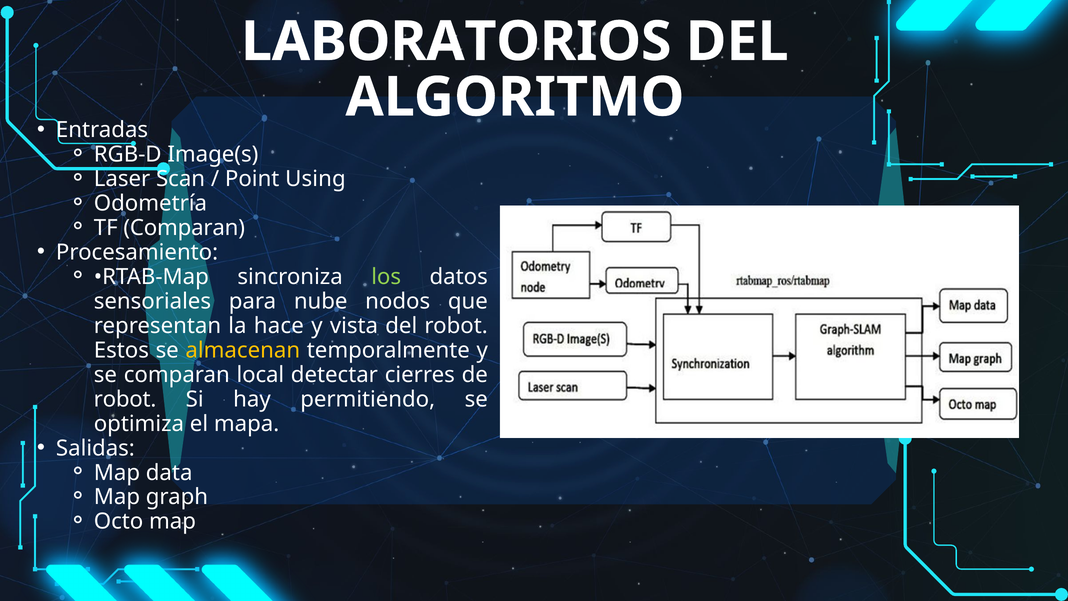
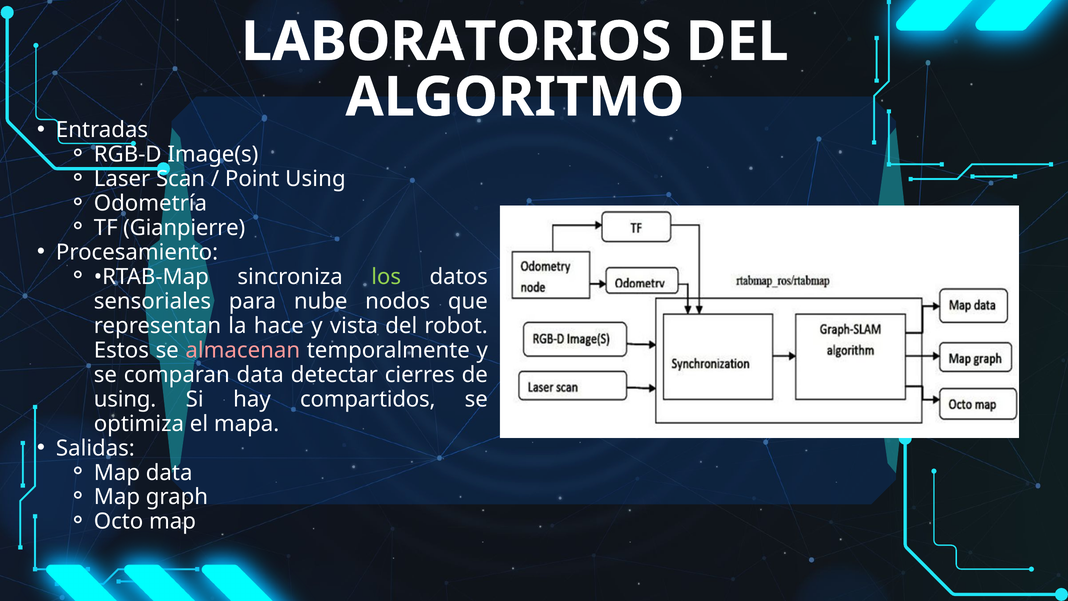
TF Comparan: Comparan -> Gianpierre
almacenan colour: yellow -> pink
comparan local: local -> data
robot at (125, 399): robot -> using
permitiendo: permitiendo -> compartidos
